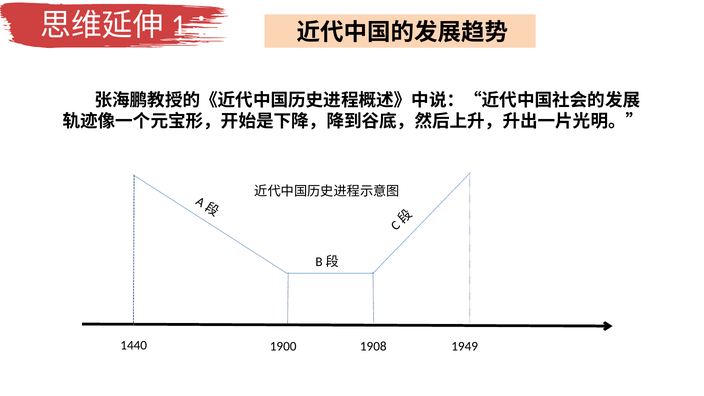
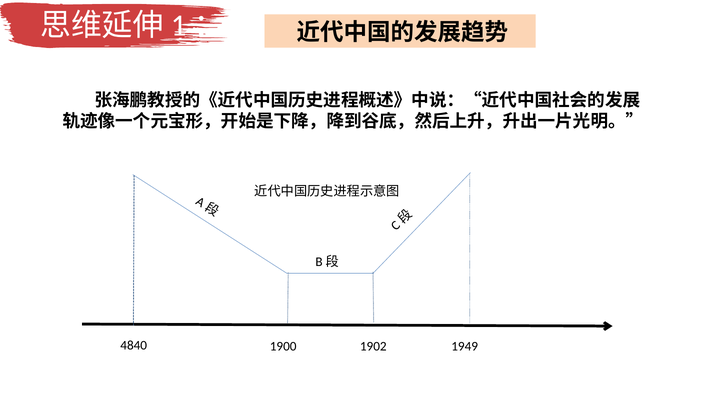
1440: 1440 -> 4840
1908: 1908 -> 1902
